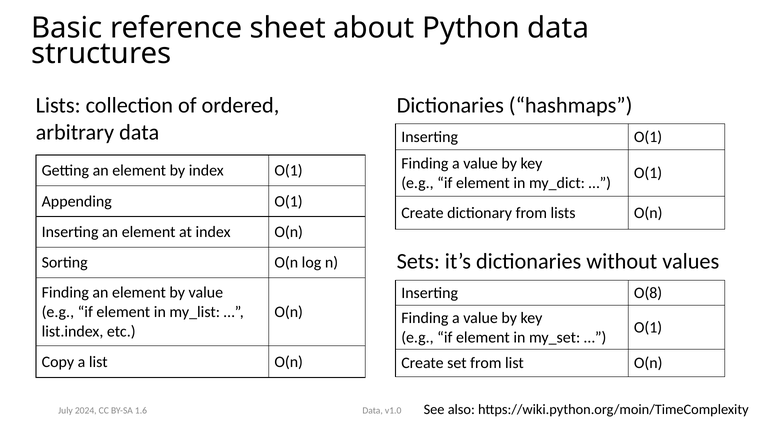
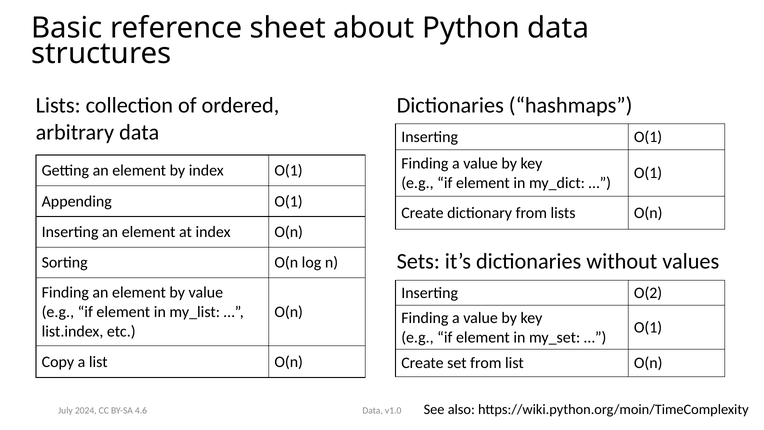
O(8: O(8 -> O(2
1.6: 1.6 -> 4.6
